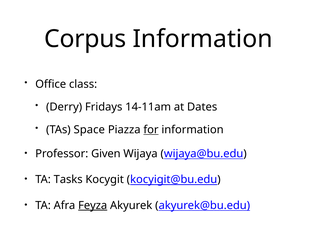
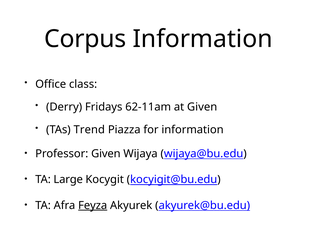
14-11am: 14-11am -> 62-11am
at Dates: Dates -> Given
Space: Space -> Trend
for underline: present -> none
Tasks: Tasks -> Large
